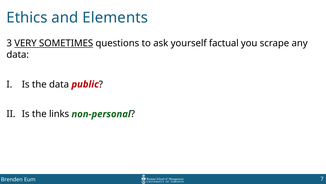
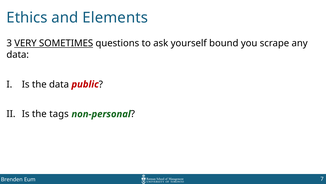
factual: factual -> bound
links: links -> tags
